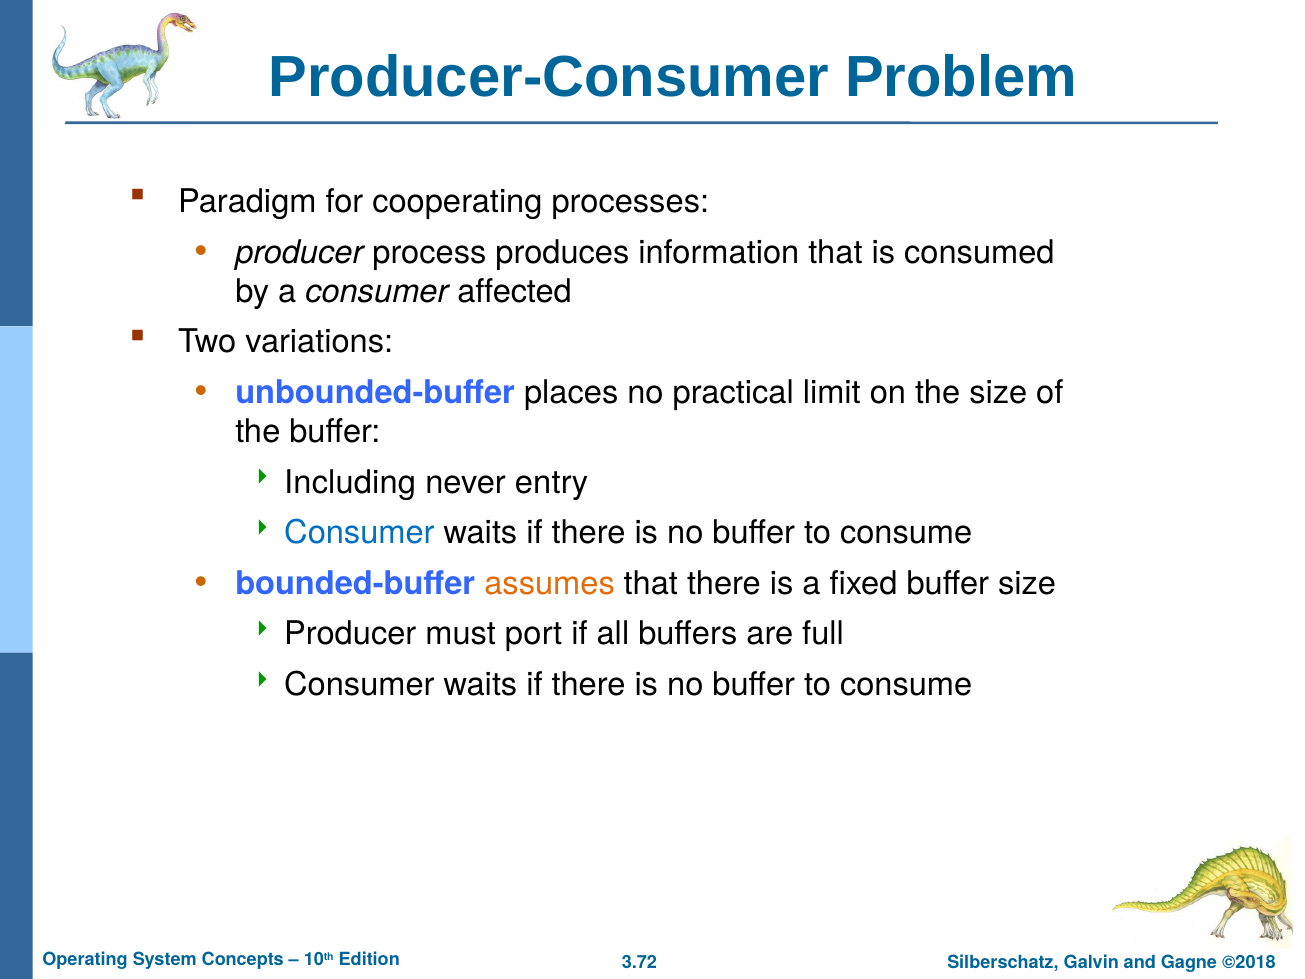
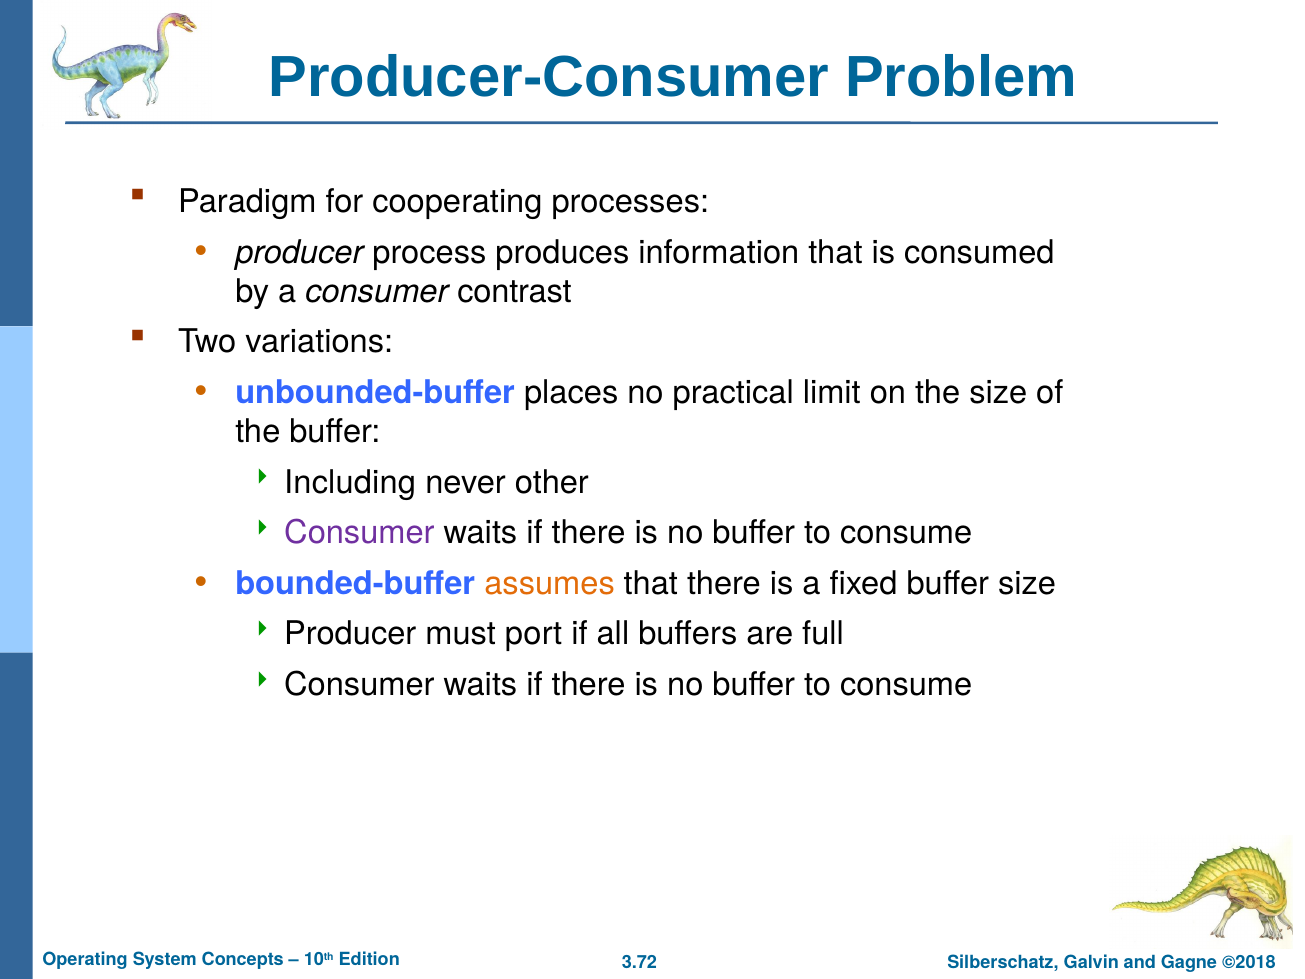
affected: affected -> contrast
entry: entry -> other
Consumer at (359, 533) colour: blue -> purple
